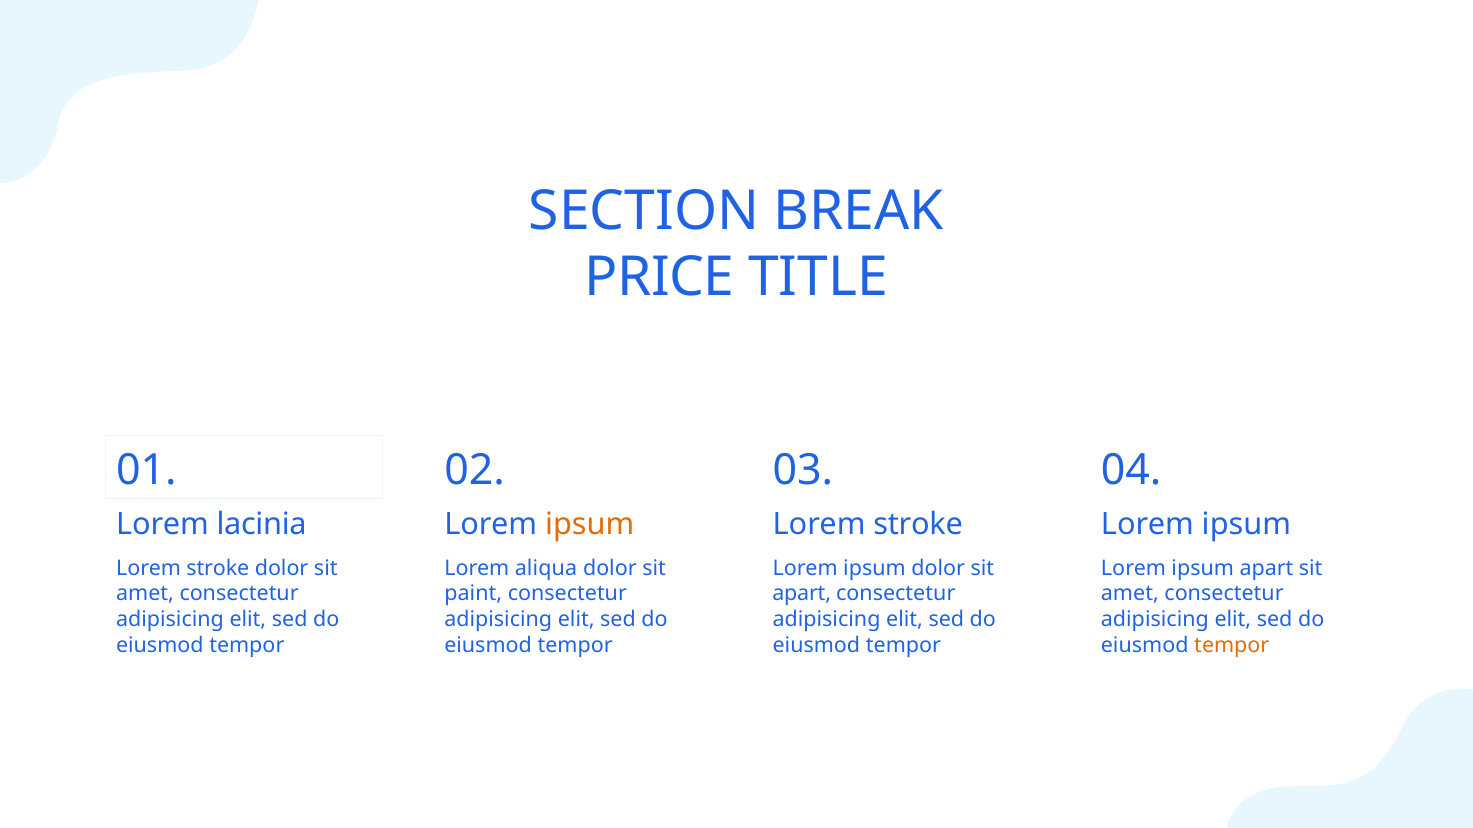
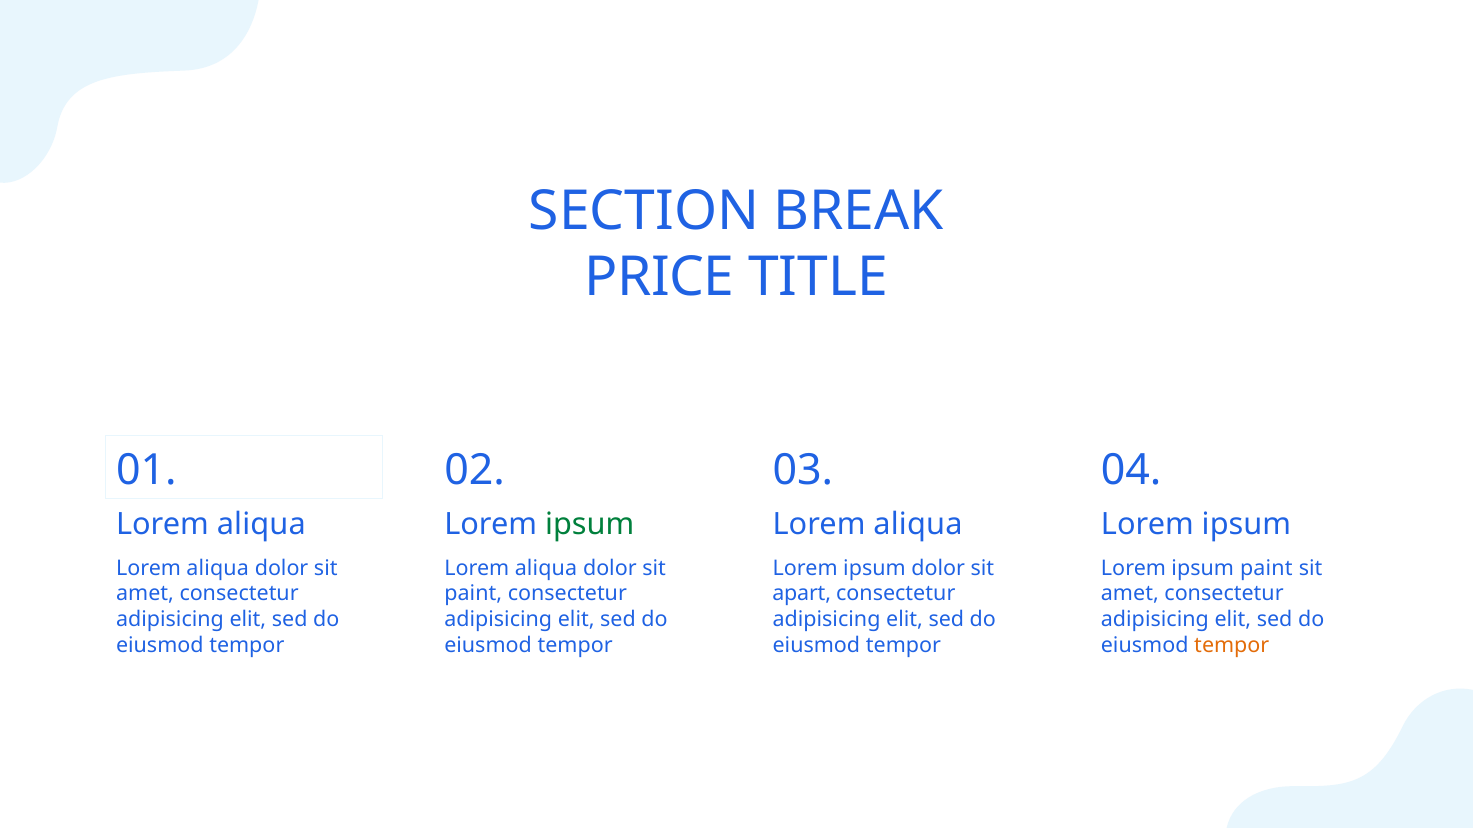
lacinia at (262, 525): lacinia -> aliqua
ipsum at (590, 525) colour: orange -> green
stroke at (918, 525): stroke -> aliqua
stroke at (218, 569): stroke -> aliqua
ipsum apart: apart -> paint
